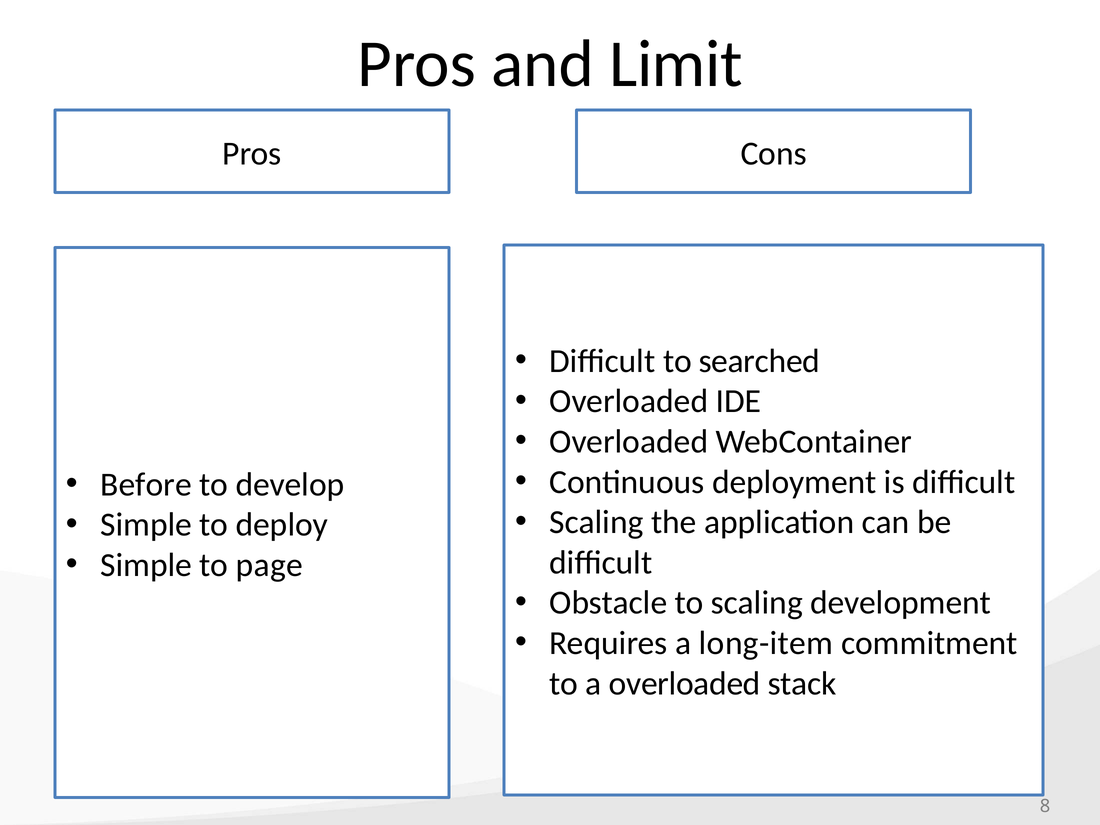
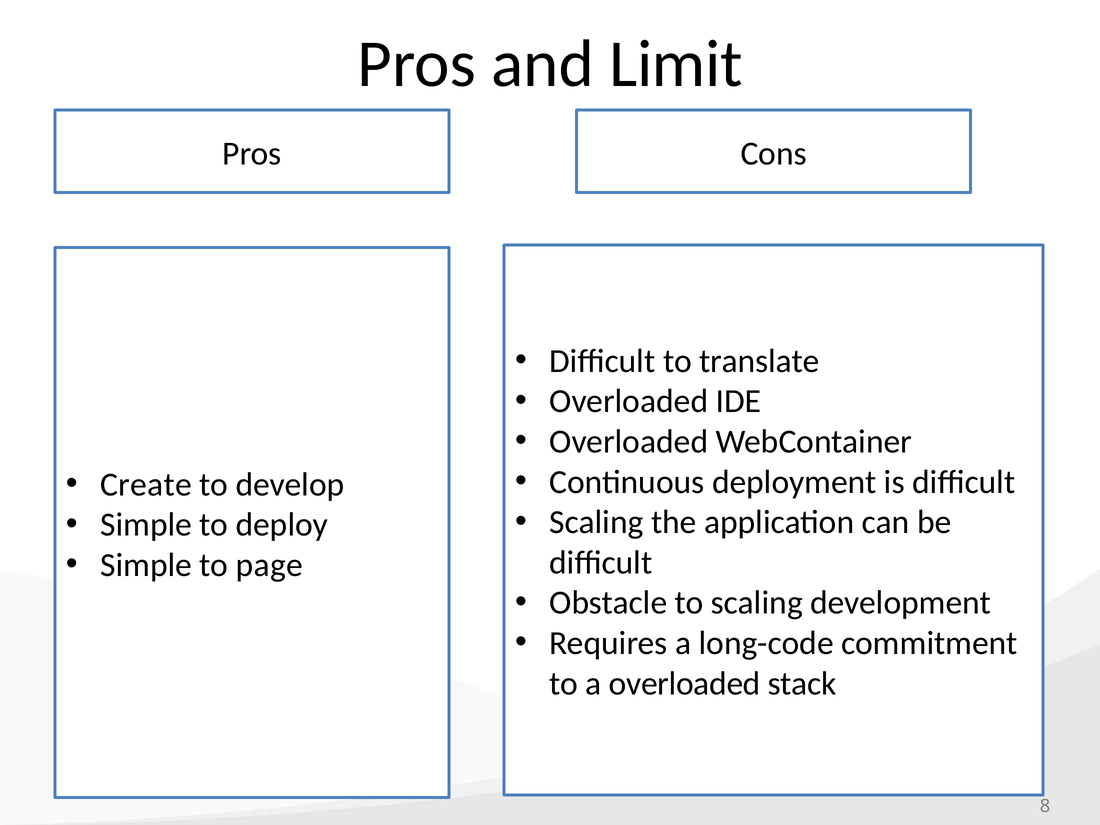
searched: searched -> translate
Before: Before -> Create
long-item: long-item -> long-code
